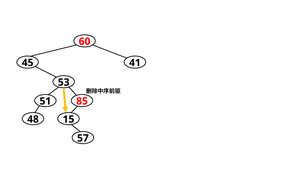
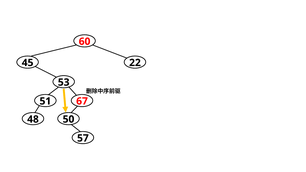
41: 41 -> 22
85: 85 -> 67
15: 15 -> 50
